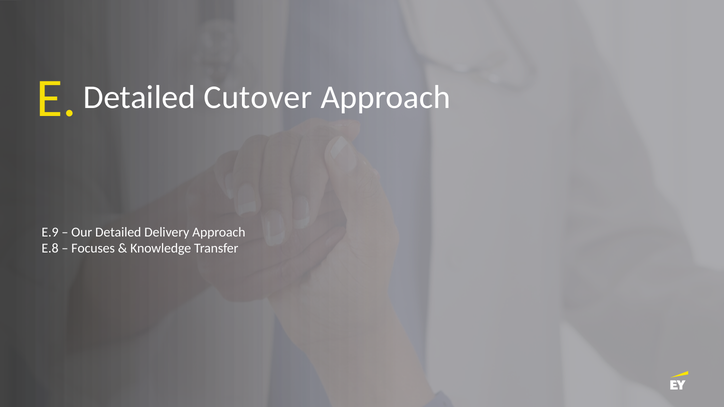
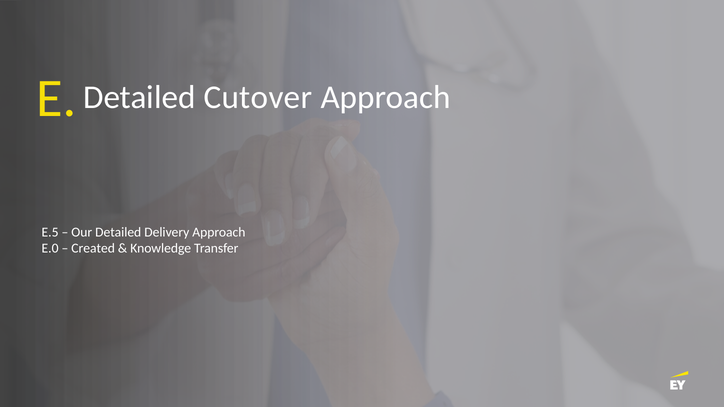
E.9: E.9 -> E.5
E.8: E.8 -> E.0
Focuses: Focuses -> Created
